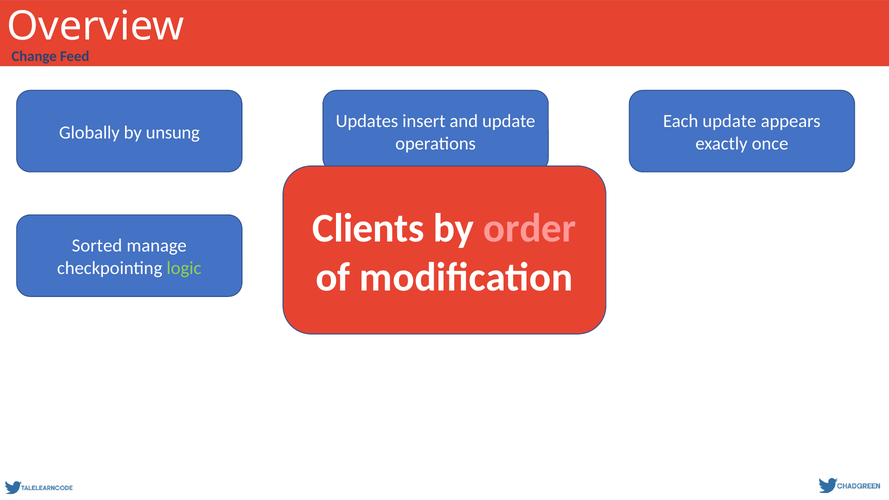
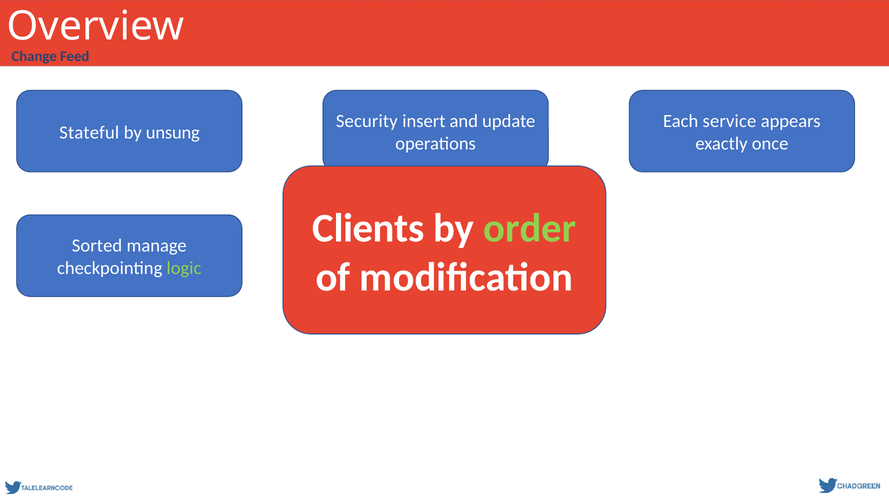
Updates: Updates -> Security
Each update: update -> service
Globally: Globally -> Stateful
order colour: pink -> light green
